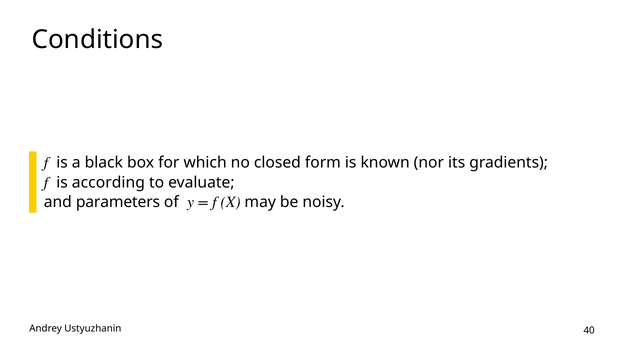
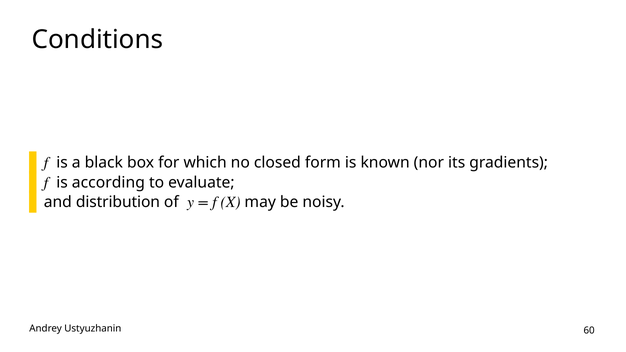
parameters: parameters -> distribution
40: 40 -> 60
